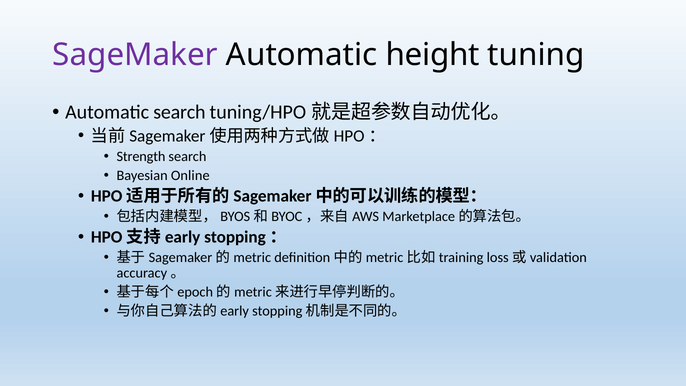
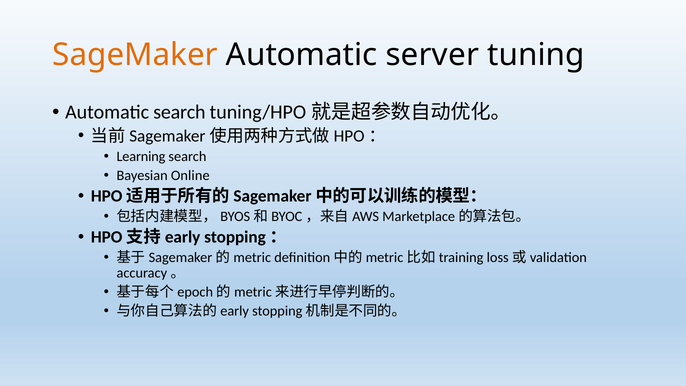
SageMaker colour: purple -> orange
height: height -> server
Strength: Strength -> Learning
